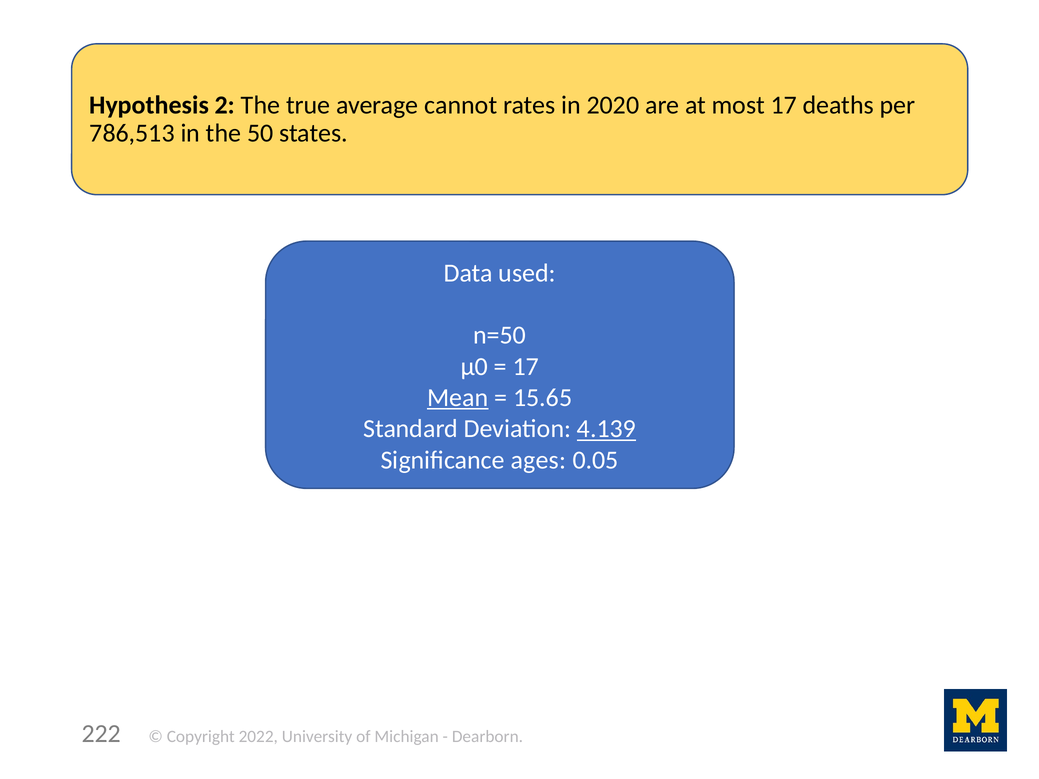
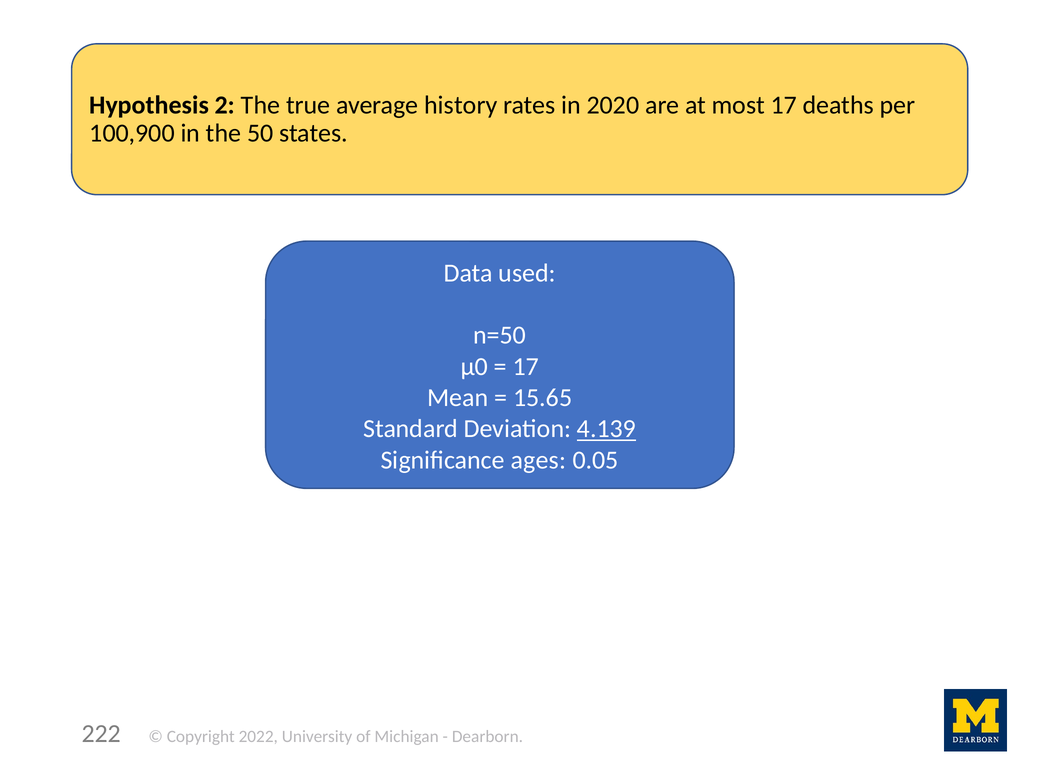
cannot: cannot -> history
786,513: 786,513 -> 100,900
Mean underline: present -> none
